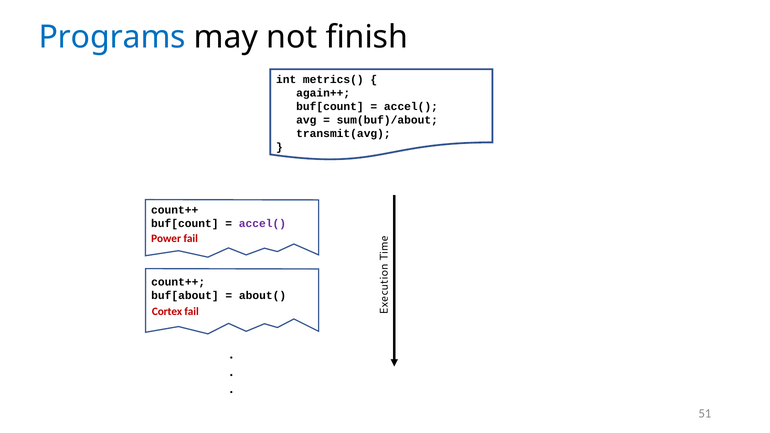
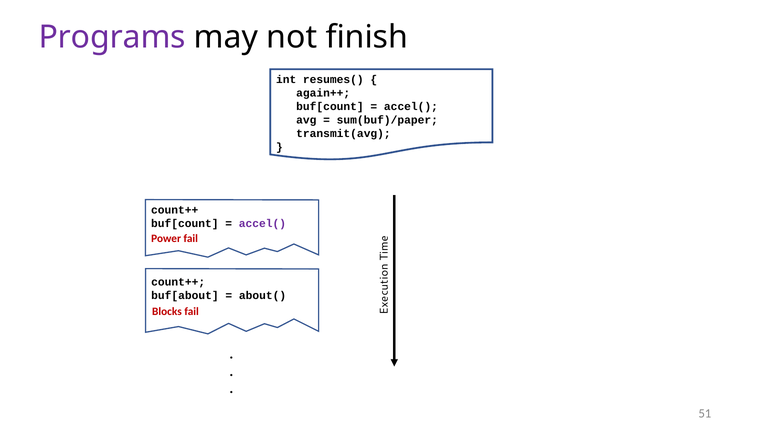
Programs colour: blue -> purple
metrics(: metrics( -> resumes(
sum(buf)/about: sum(buf)/about -> sum(buf)/paper
Cortex: Cortex -> Blocks
